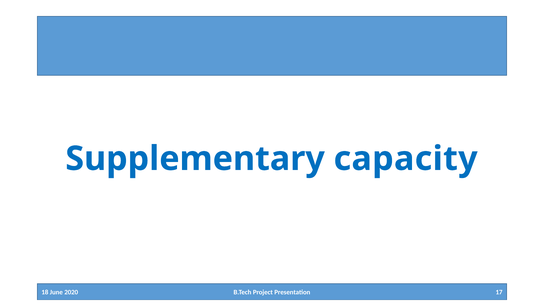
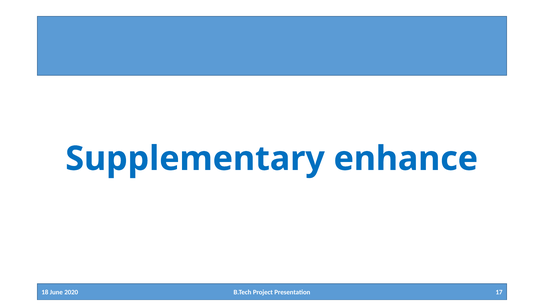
capacity: capacity -> enhance
